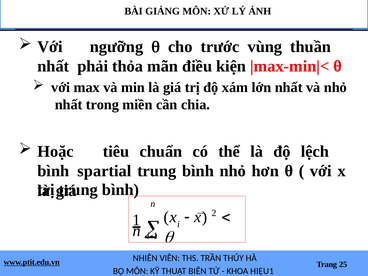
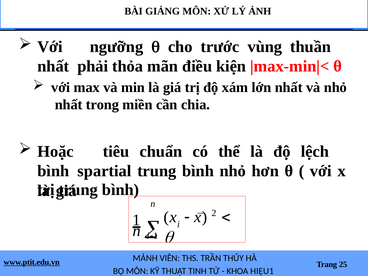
NHIÊN: NHIÊN -> MẢNH
BIÊN: BIÊN -> TINH
